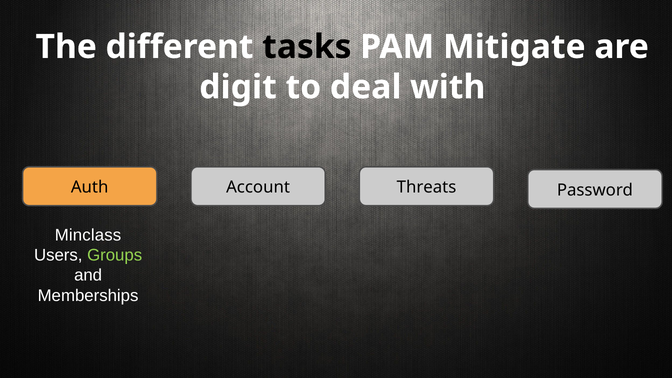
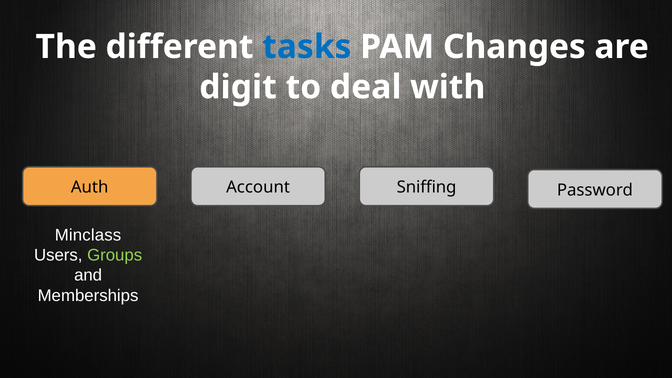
tasks colour: black -> blue
Mitigate: Mitigate -> Changes
Threats: Threats -> Sniffing
